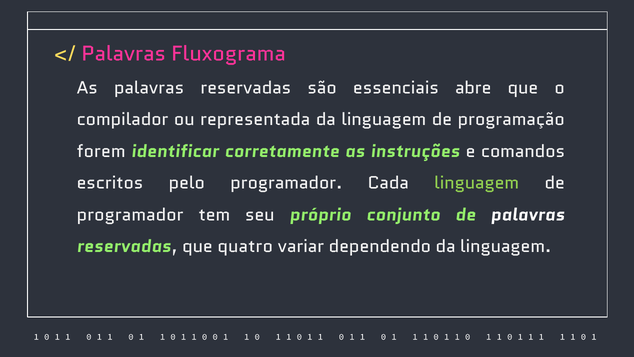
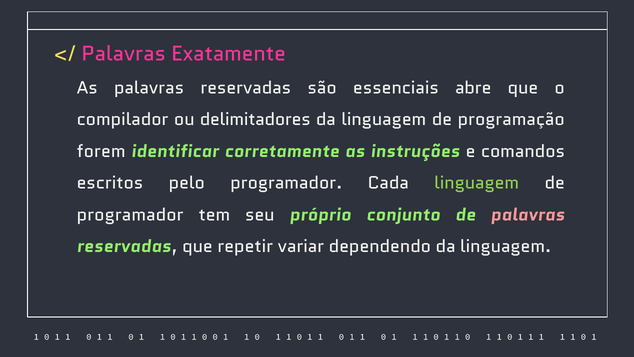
Fluxograma: Fluxograma -> Exatamente
representada: representada -> delimitadores
palavras at (528, 215) colour: white -> pink
quatro: quatro -> repetir
